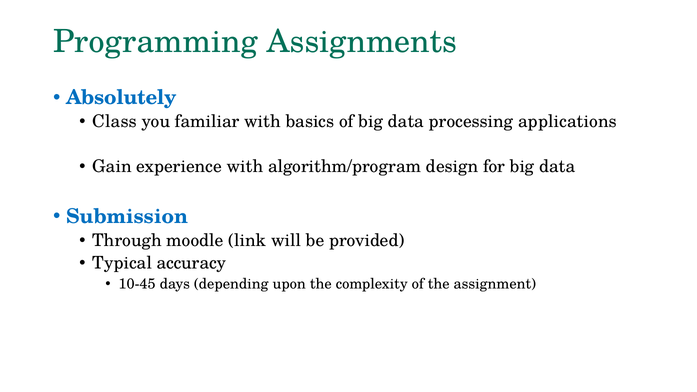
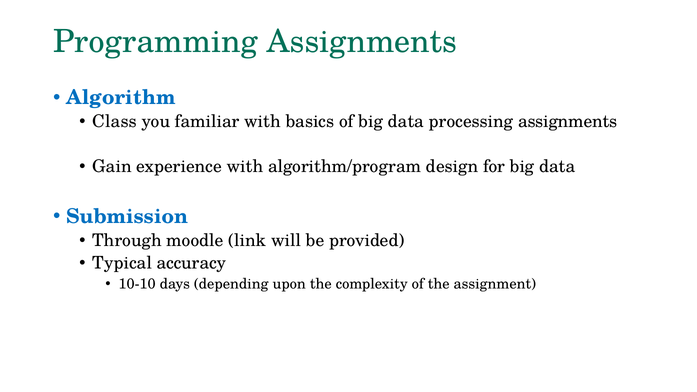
Absolutely: Absolutely -> Algorithm
processing applications: applications -> assignments
10-45: 10-45 -> 10-10
